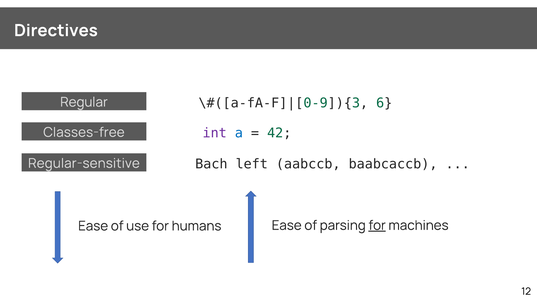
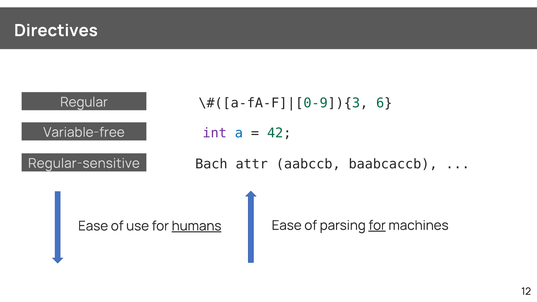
Classes-free: Classes-free -> Variable-free
left: left -> attr
humans underline: none -> present
